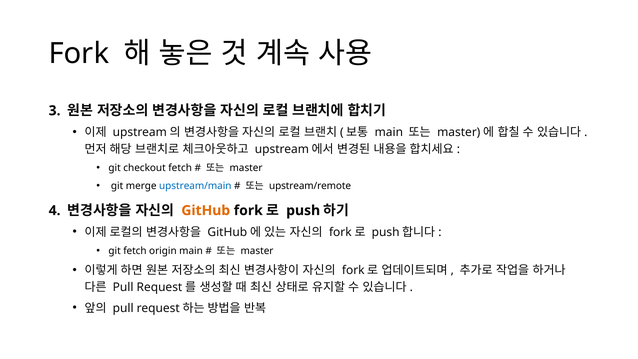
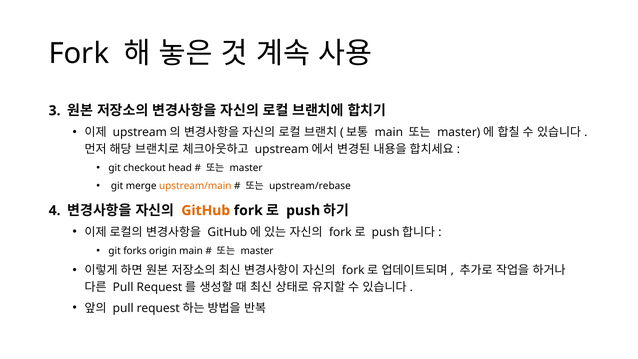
checkout fetch: fetch -> head
upstream/main colour: blue -> orange
upstream/remote: upstream/remote -> upstream/rebase
git fetch: fetch -> forks
